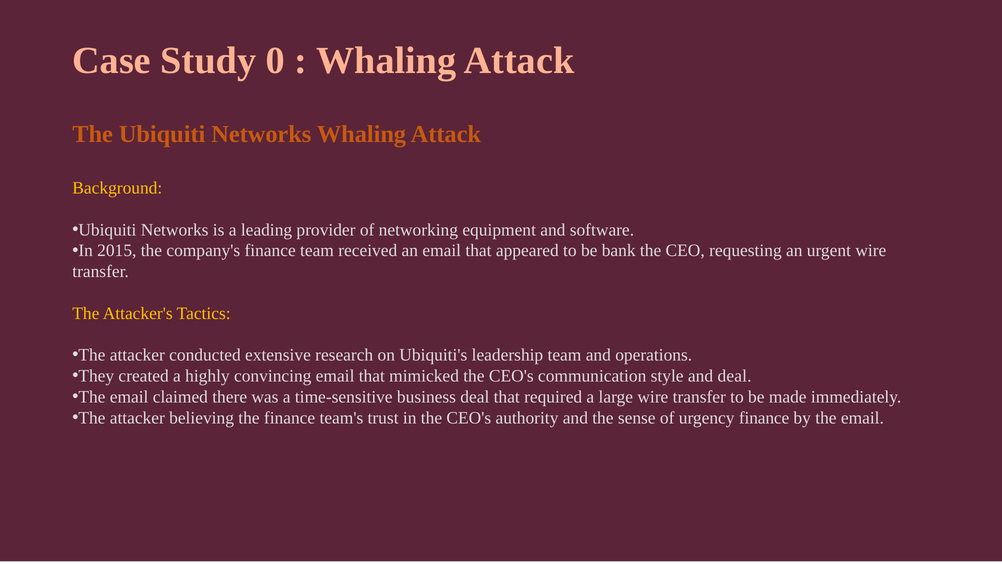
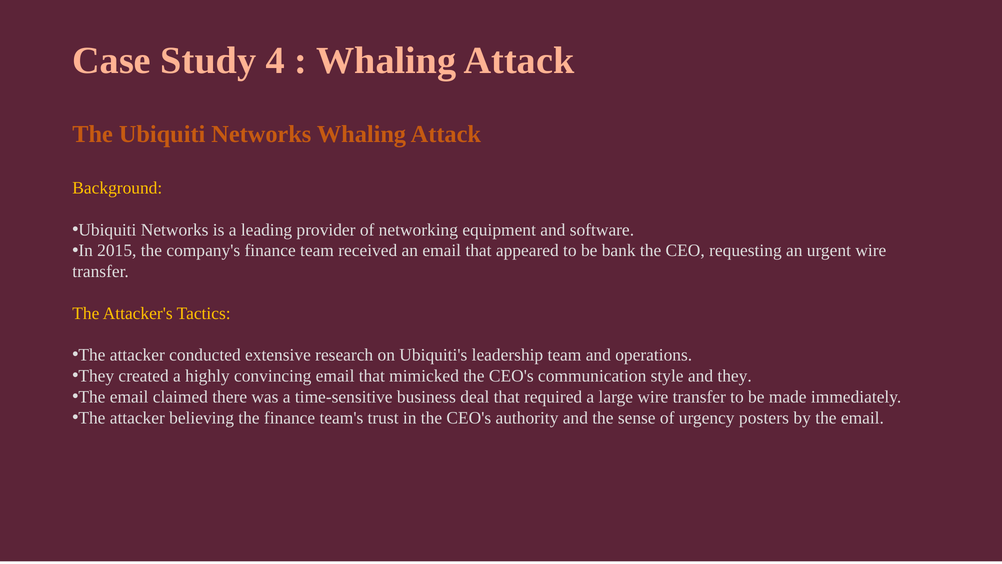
0: 0 -> 4
and deal: deal -> they
urgency finance: finance -> posters
